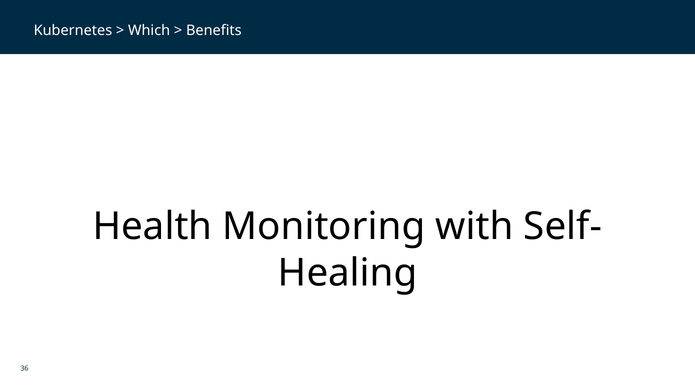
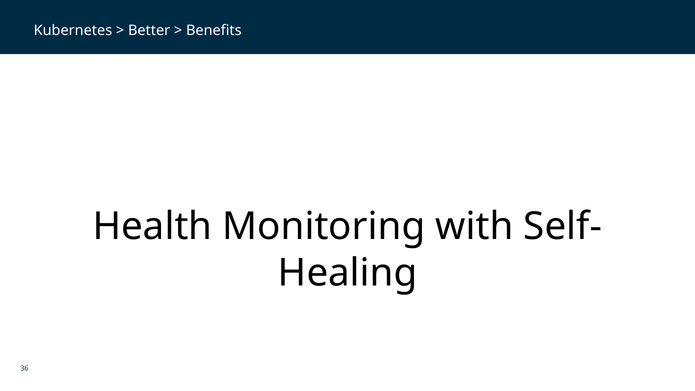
Which: Which -> Better
